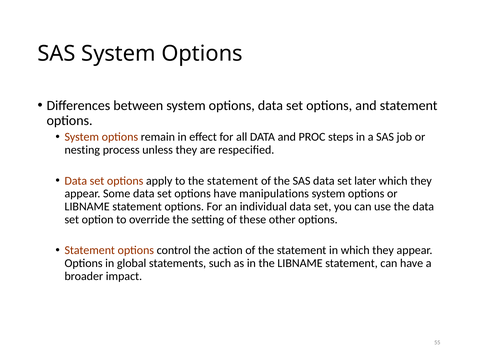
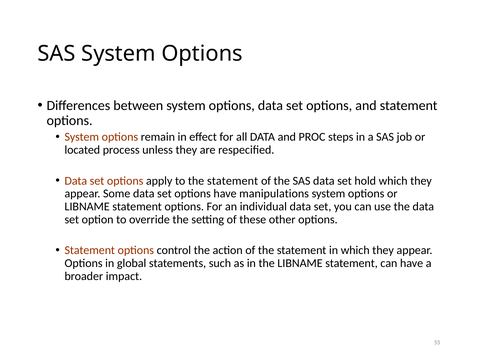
nesting: nesting -> located
later: later -> hold
